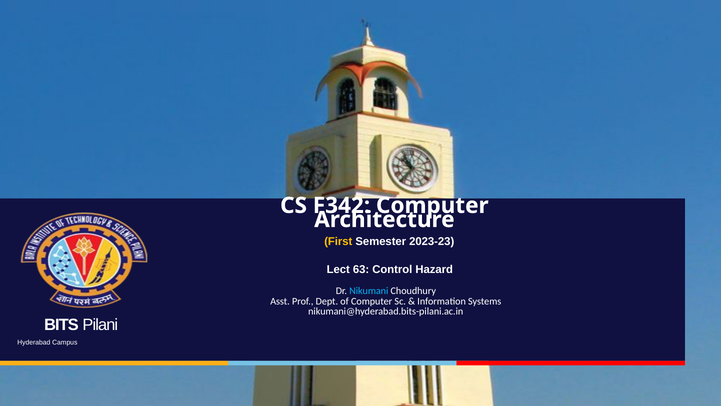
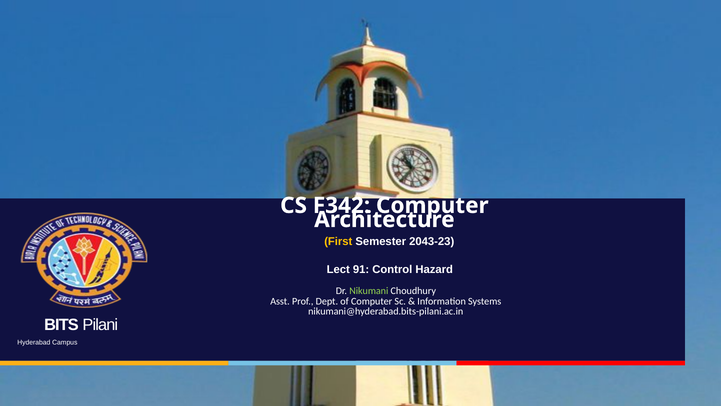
2023-23: 2023-23 -> 2043-23
63: 63 -> 91
Nikumani colour: light blue -> light green
